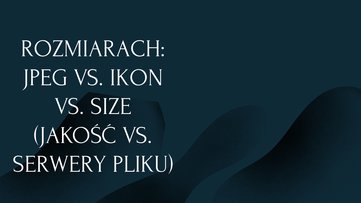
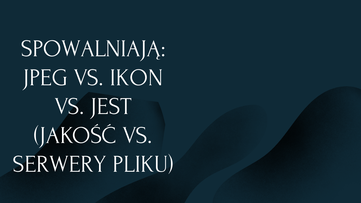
ROZMIARACH: ROZMIARACH -> SPOWALNIAJĄ
SIZE: SIZE -> JEST
